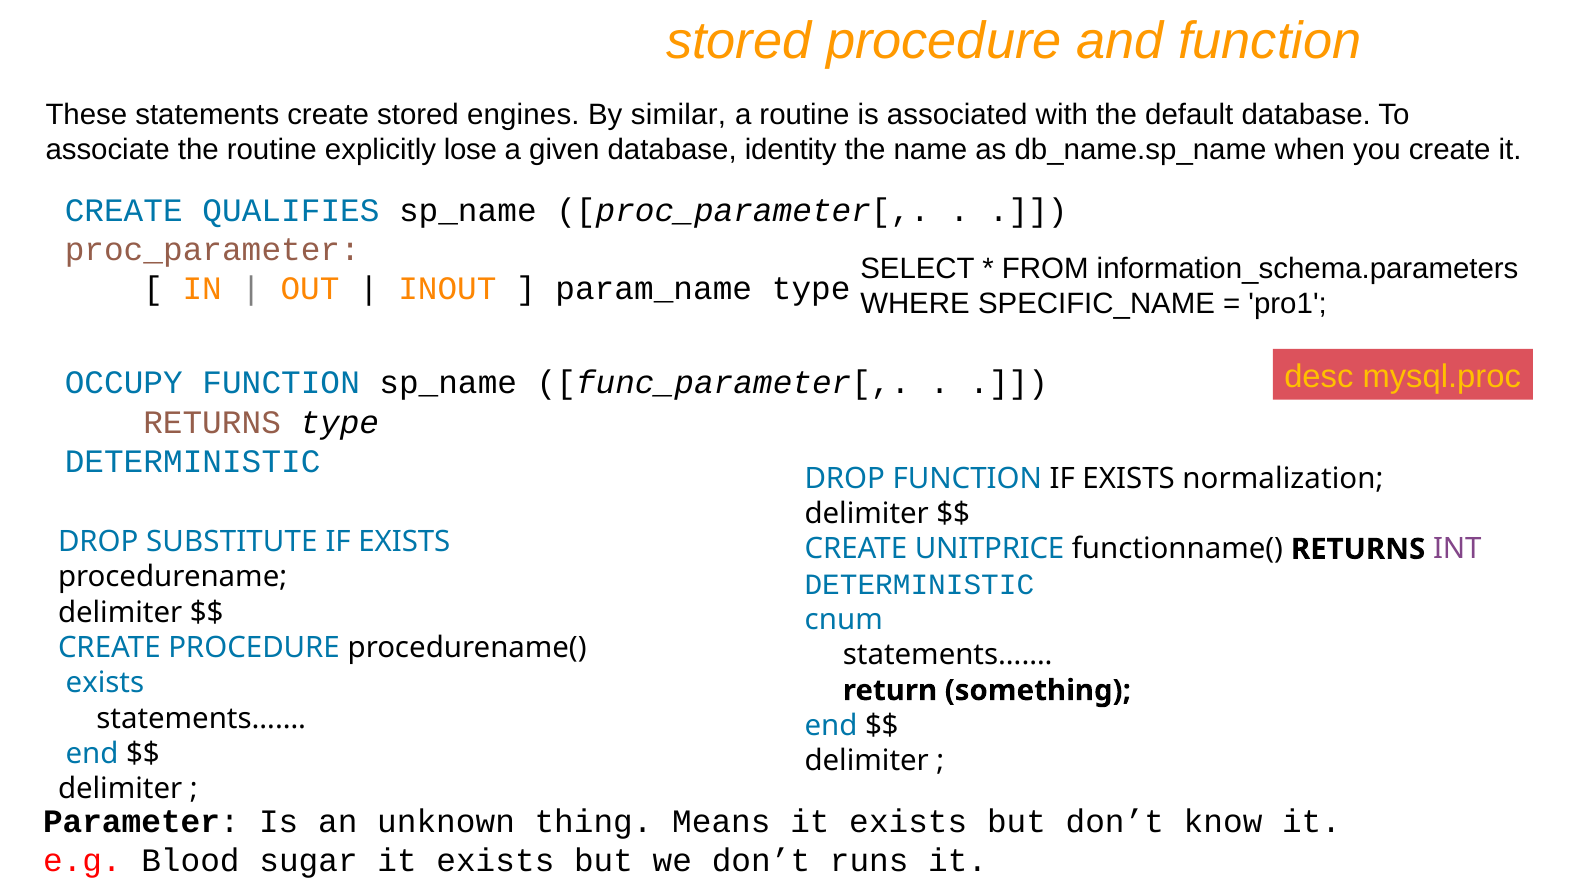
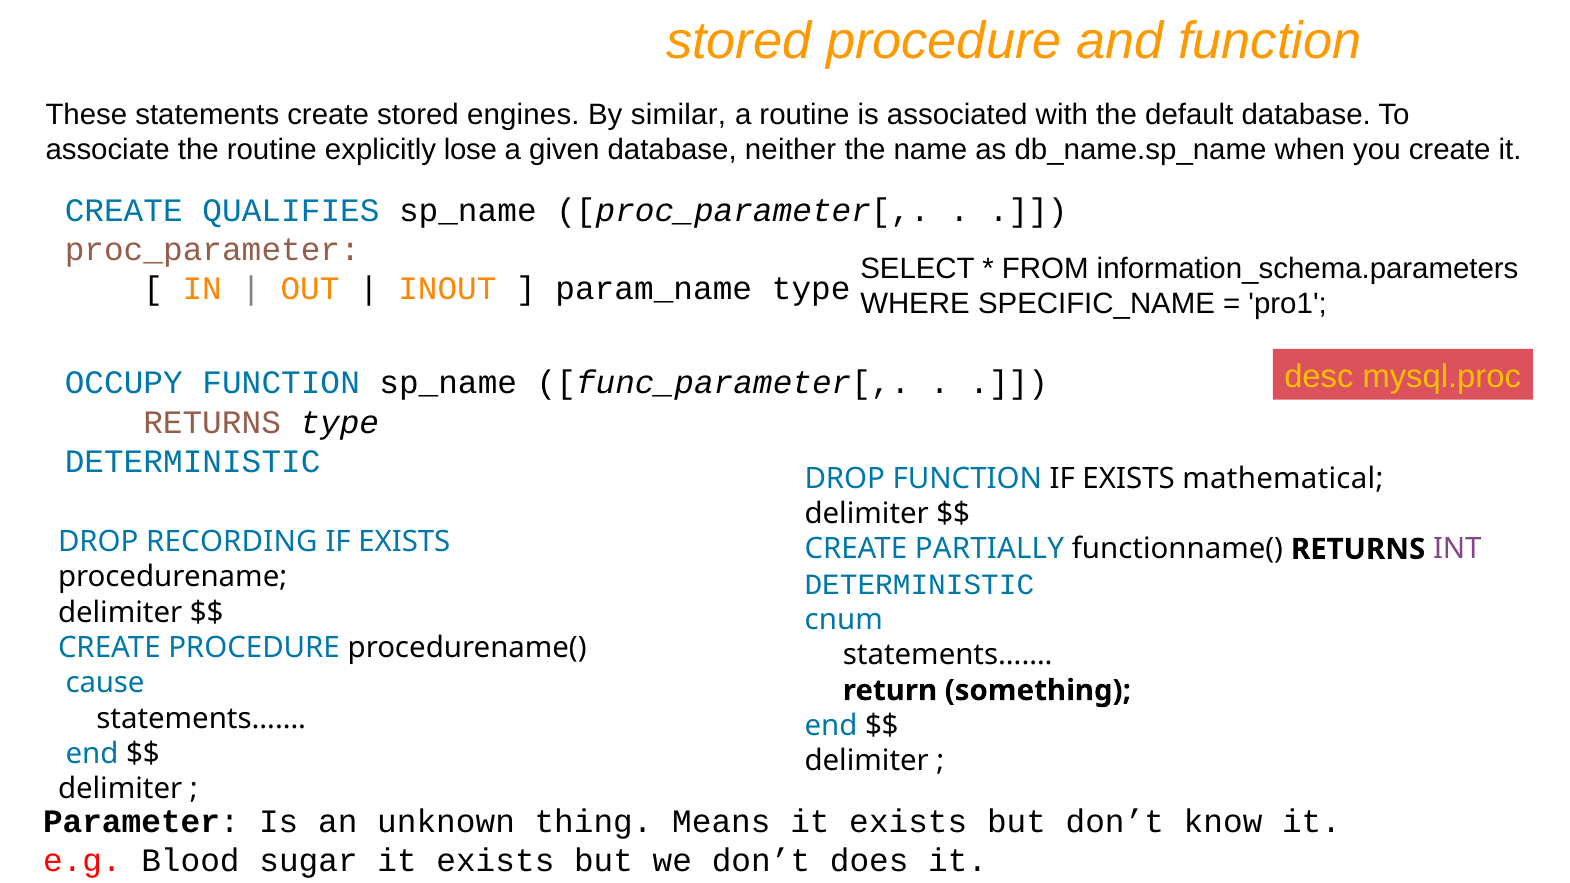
identity: identity -> neither
normalization: normalization -> mathematical
SUBSTITUTE: SUBSTITUTE -> RECORDING
UNITPRICE: UNITPRICE -> PARTIALLY
exists at (105, 683): exists -> cause
runs: runs -> does
